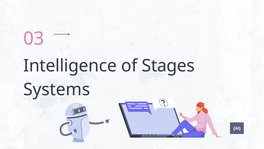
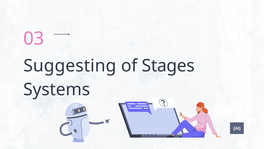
Intelligence: Intelligence -> Suggesting
